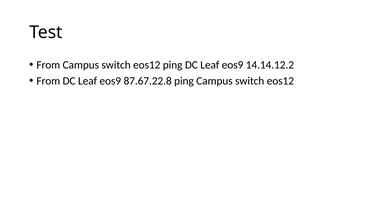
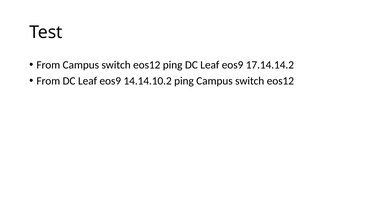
14.14.12.2: 14.14.12.2 -> 17.14.14.2
87.67.22.8: 87.67.22.8 -> 14.14.10.2
